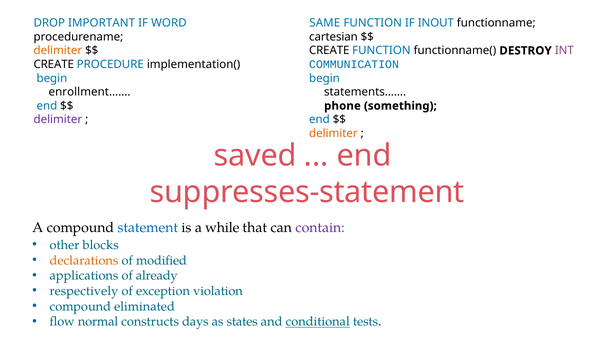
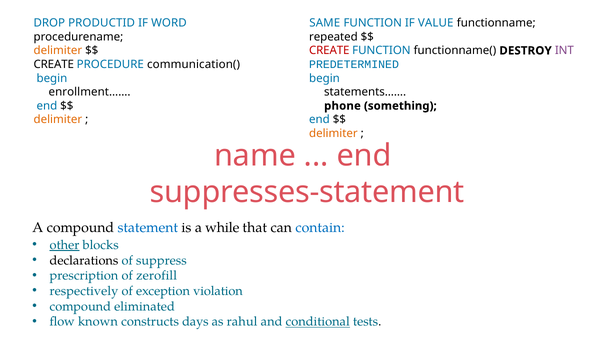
IMPORTANT: IMPORTANT -> PRODUCTID
INOUT: INOUT -> VALUE
cartesian: cartesian -> repeated
CREATE at (329, 51) colour: black -> red
COMMUNICATION: COMMUNICATION -> PREDETERMINED
implementation(: implementation( -> communication(
delimiter at (58, 120) colour: purple -> orange
saved: saved -> name
contain colour: purple -> blue
other underline: none -> present
declarations colour: orange -> black
modified: modified -> suppress
applications: applications -> prescription
already: already -> zerofill
normal: normal -> known
states: states -> rahul
